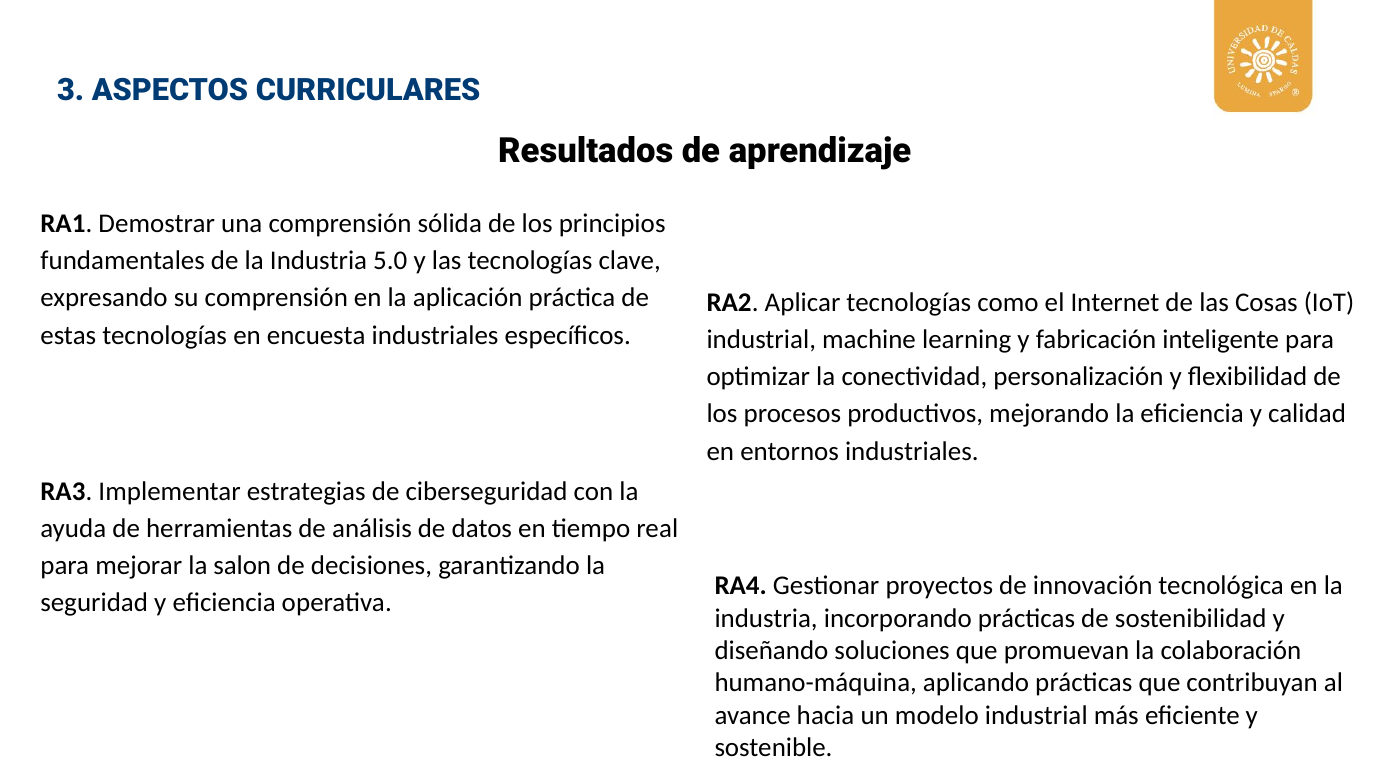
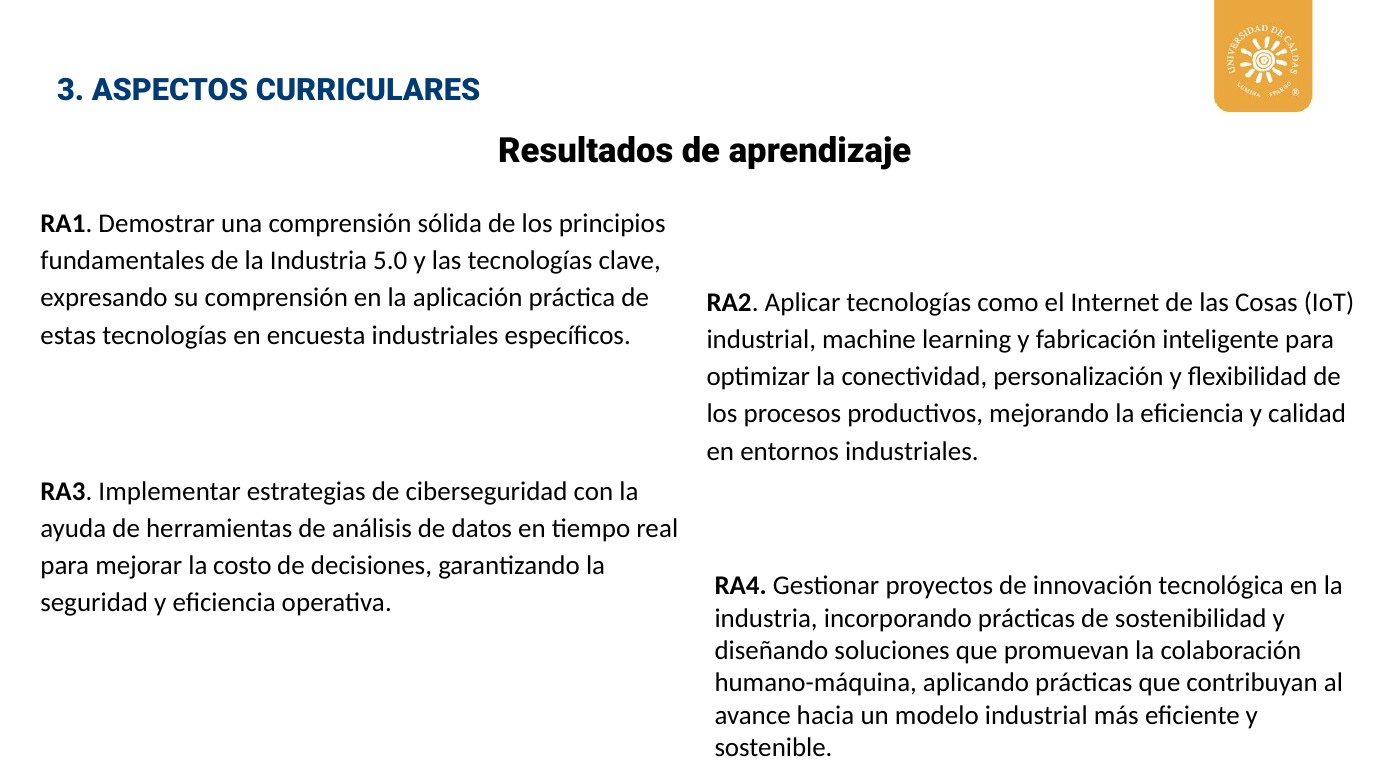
salon: salon -> costo
